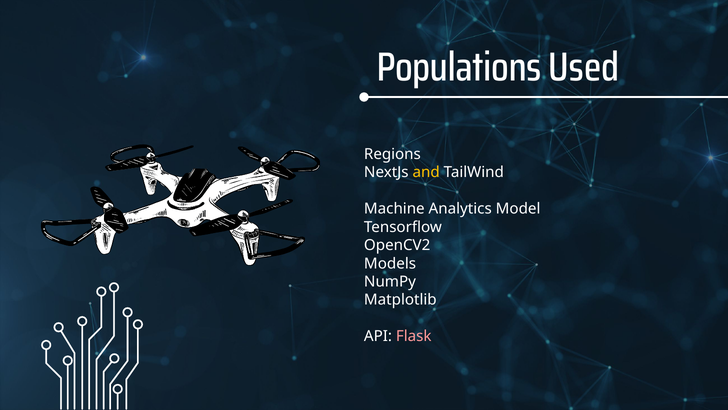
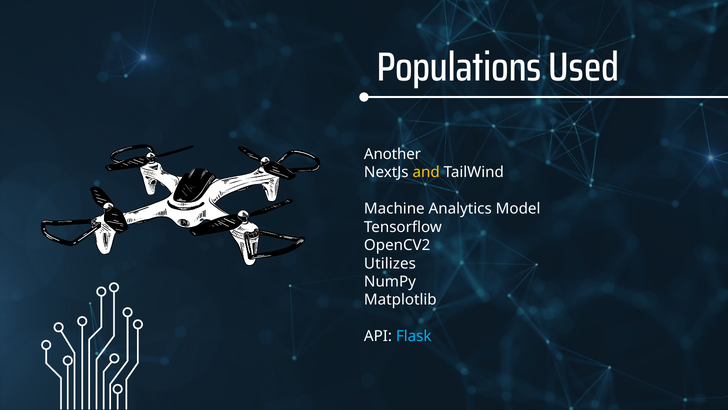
Regions: Regions -> Another
Models: Models -> Utilizes
Flask colour: pink -> light blue
